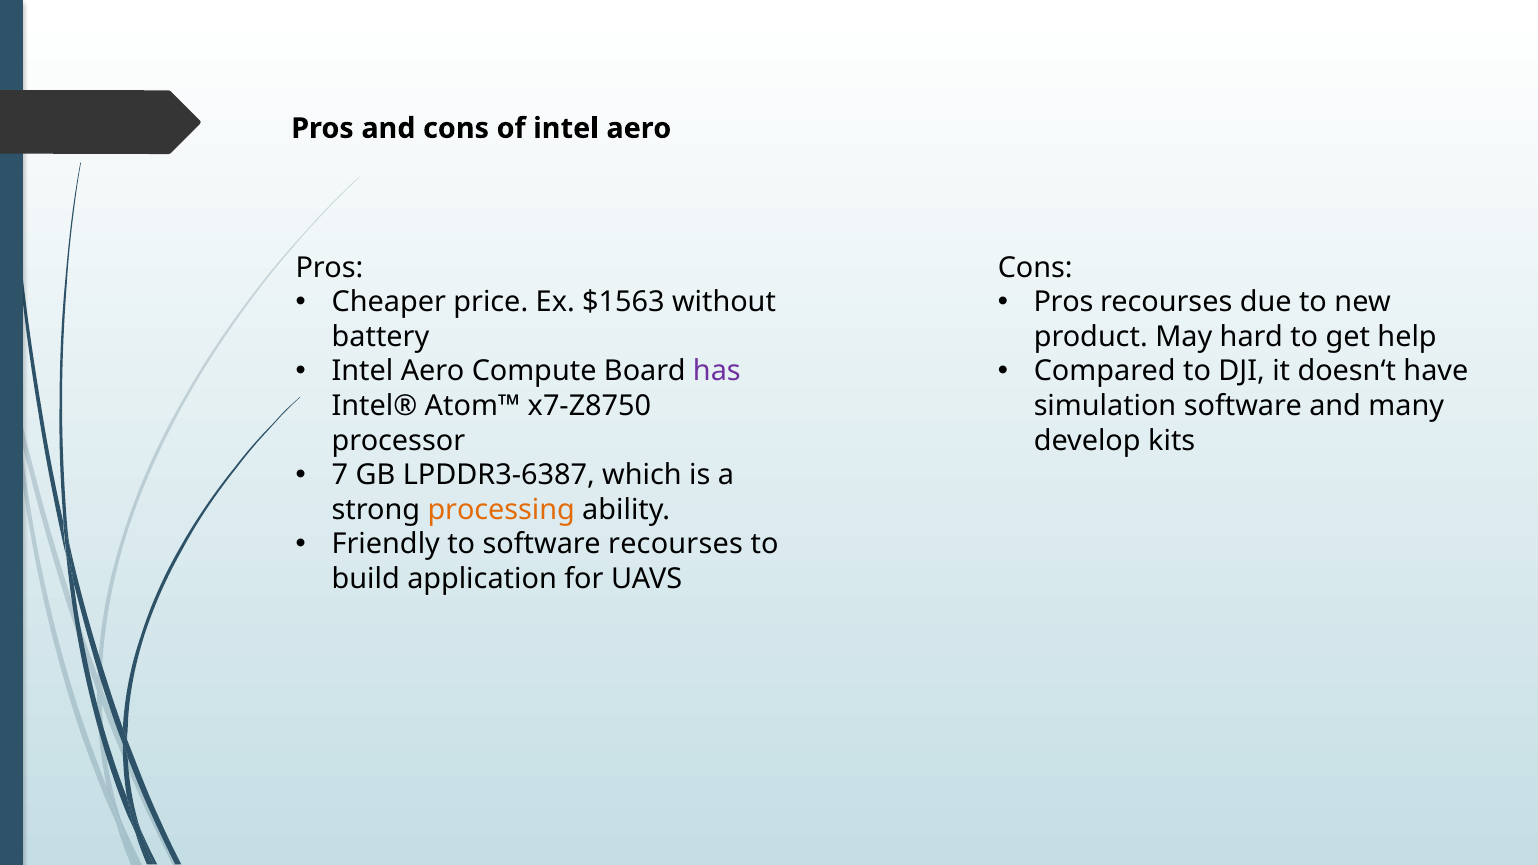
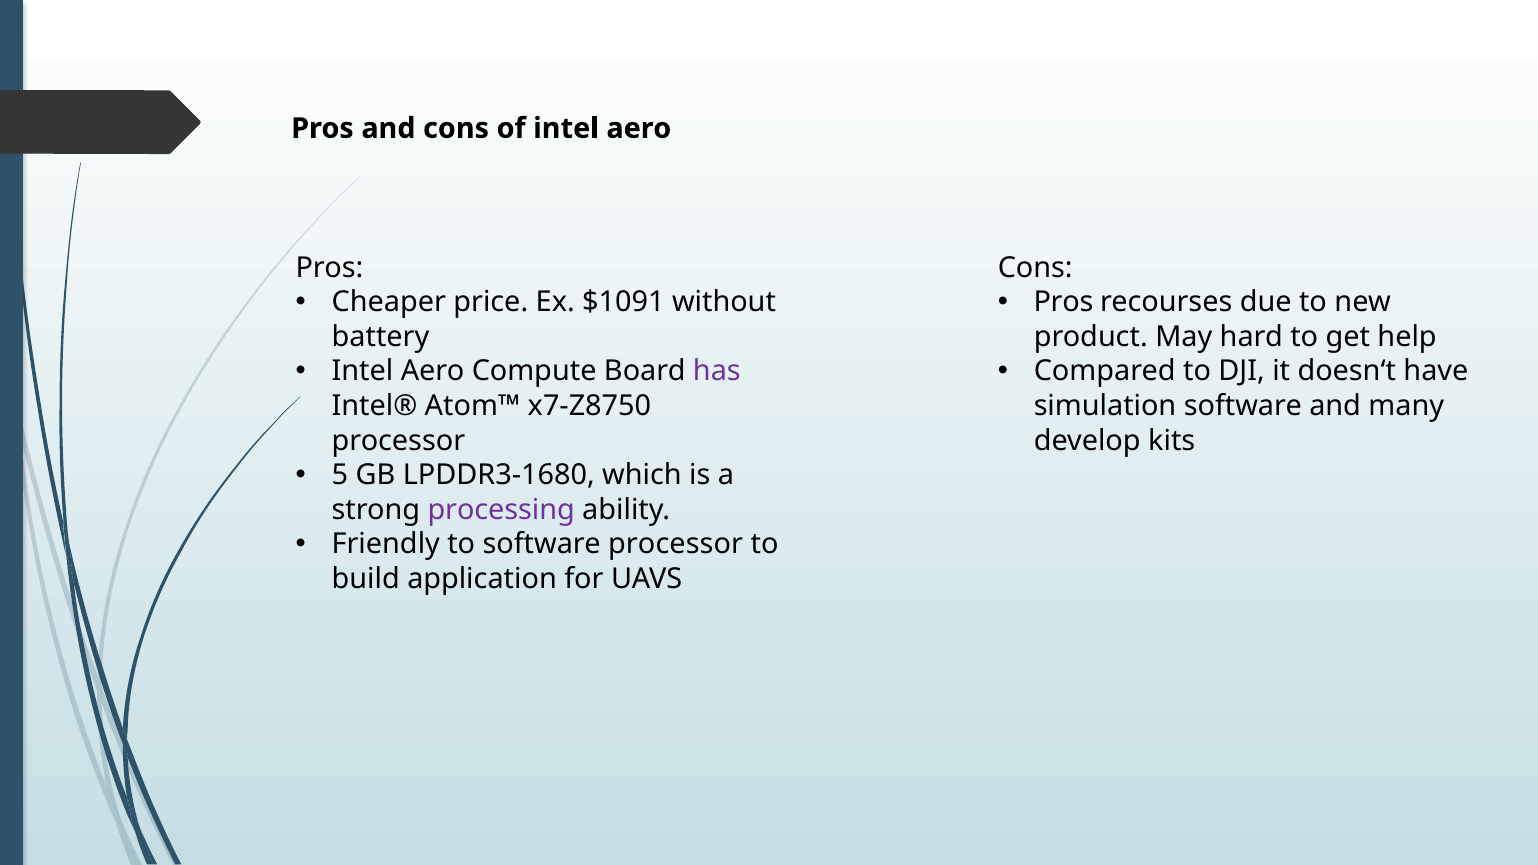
$1563: $1563 -> $1091
7: 7 -> 5
LPDDR3-6387: LPDDR3-6387 -> LPDDR3-1680
processing colour: orange -> purple
software recourses: recourses -> processor
